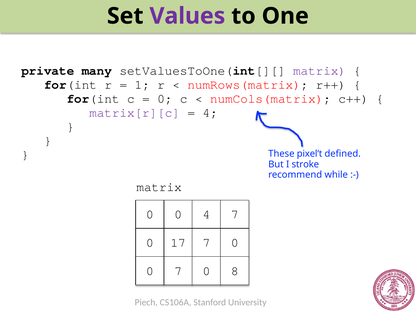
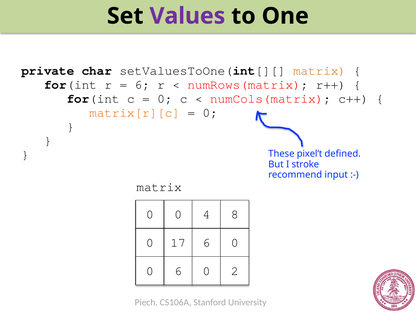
many: many -> char
matrix at (320, 71) colour: purple -> orange
1 at (142, 85): 1 -> 6
matrix[r][c colour: purple -> orange
4 at (210, 113): 4 -> 0
while: while -> input
4 7: 7 -> 8
17 7: 7 -> 6
0 7: 7 -> 6
8: 8 -> 2
